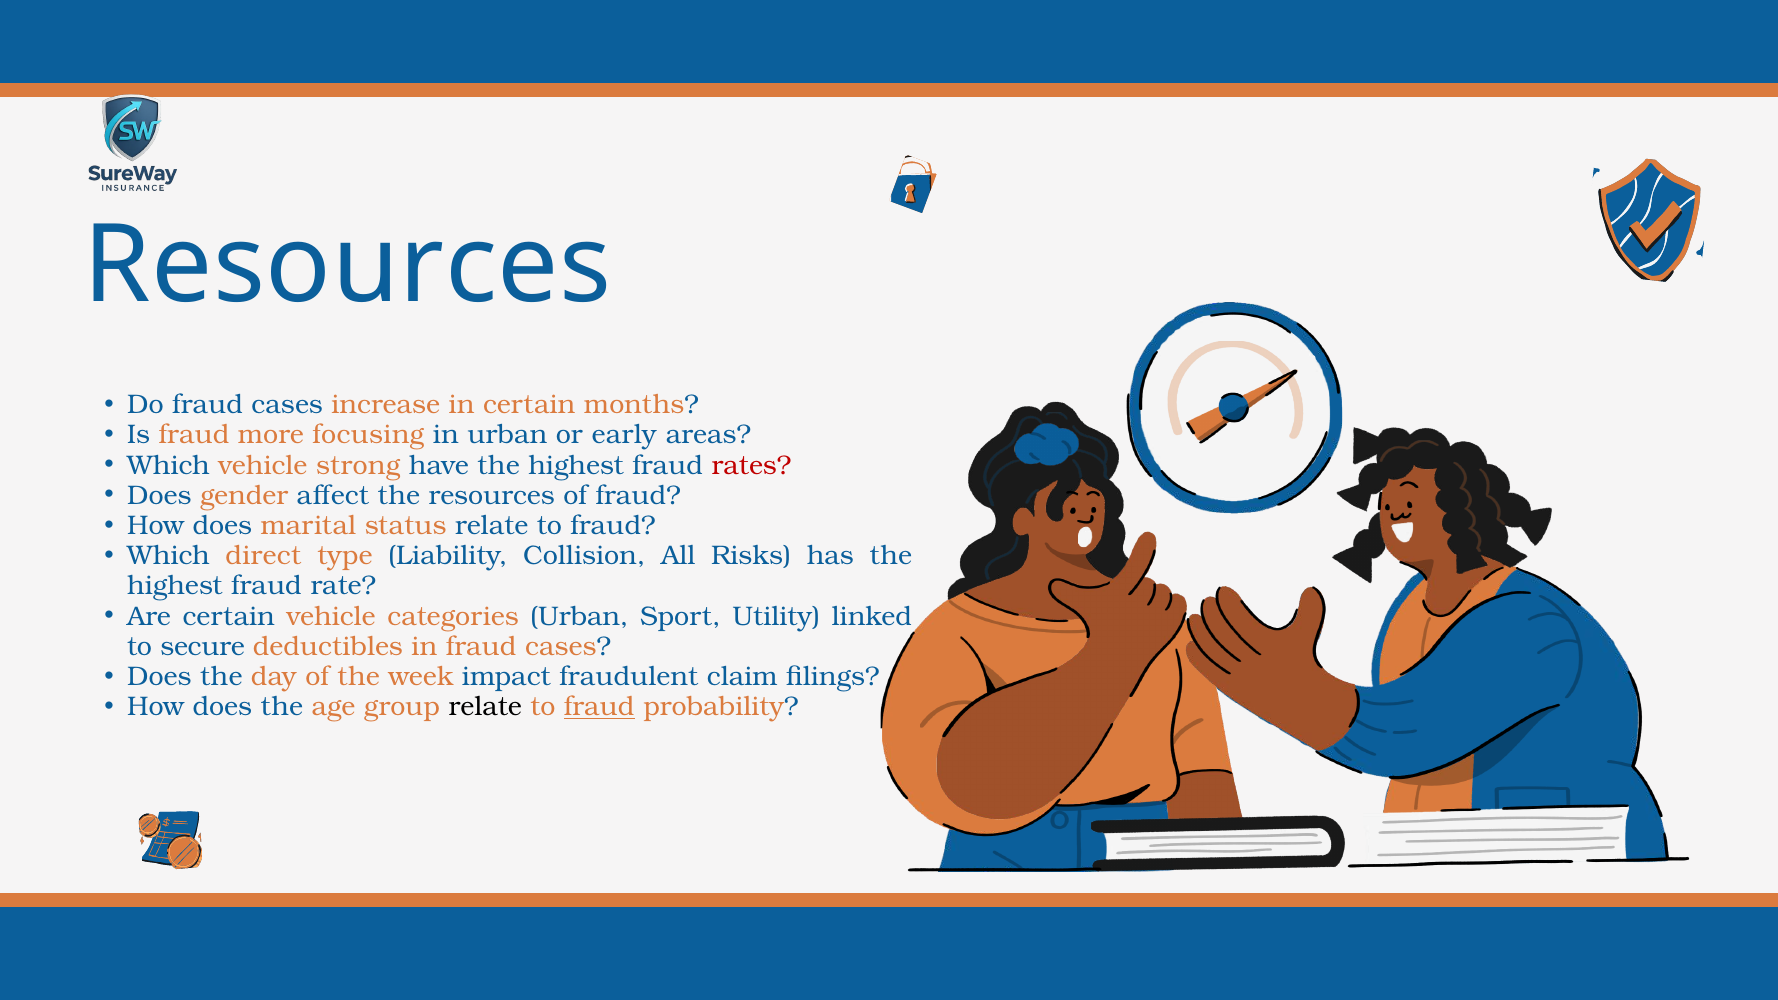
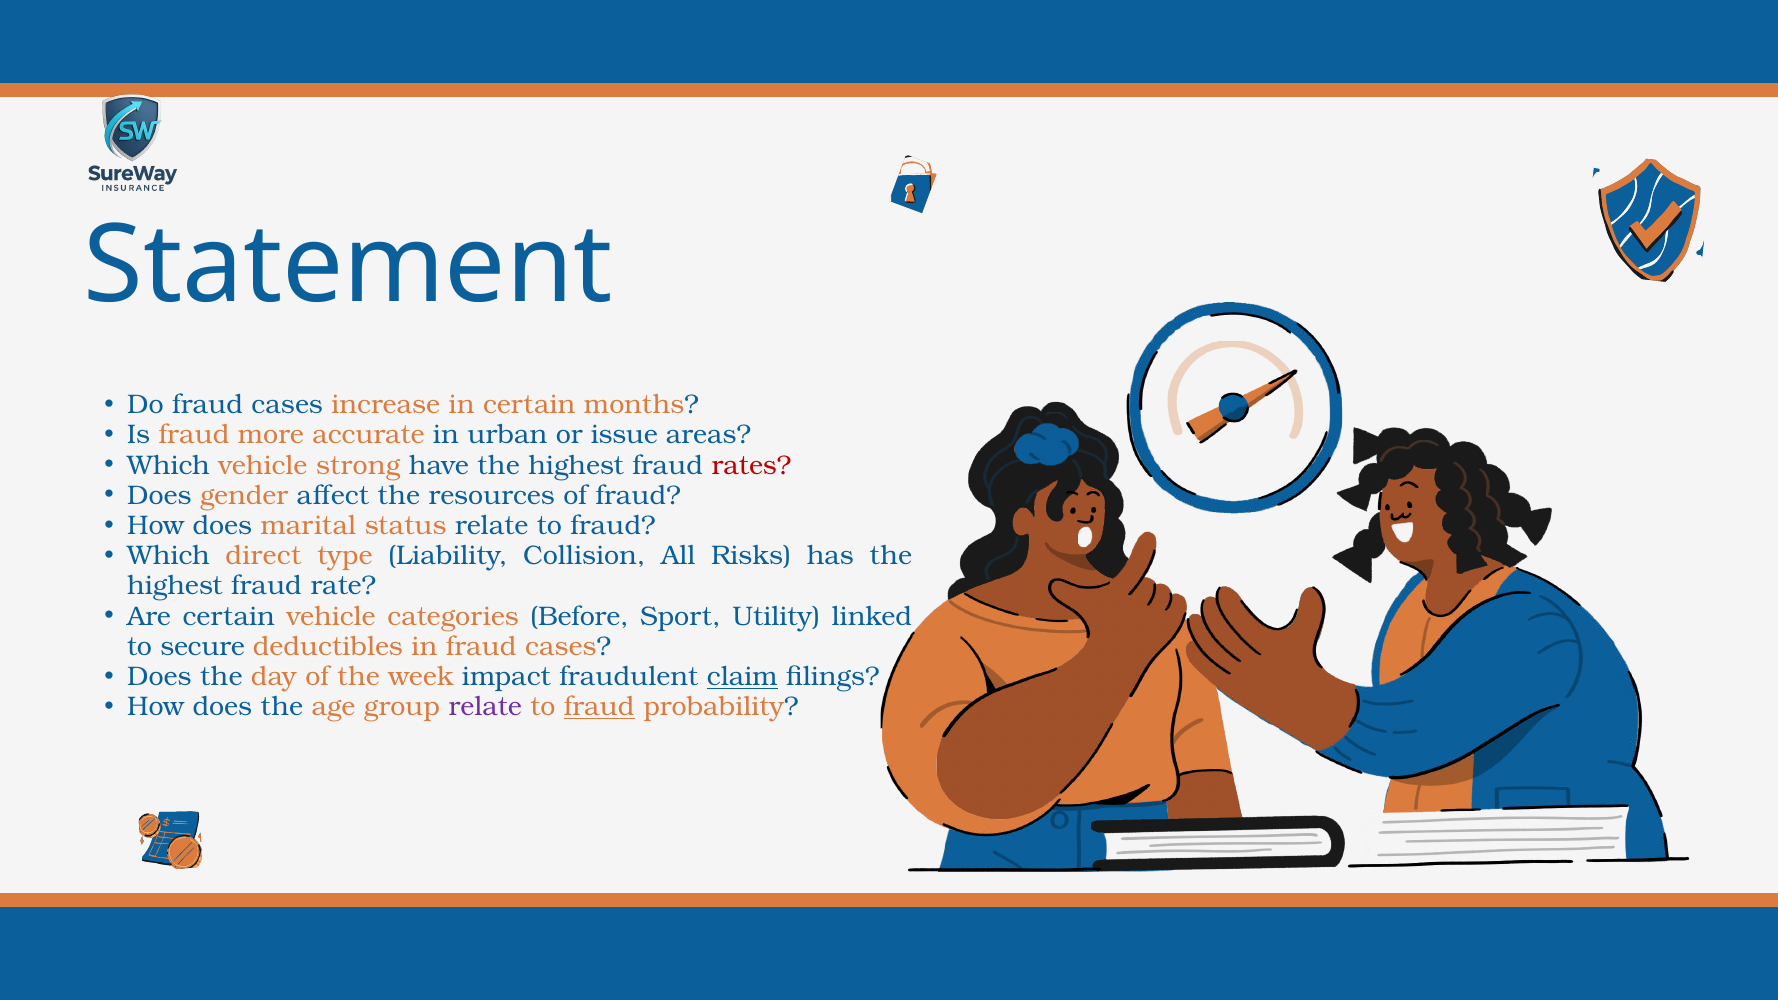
Resources at (348, 266): Resources -> Statement
focusing: focusing -> accurate
early: early -> issue
categories Urban: Urban -> Before
claim underline: none -> present
relate at (485, 707) colour: black -> purple
